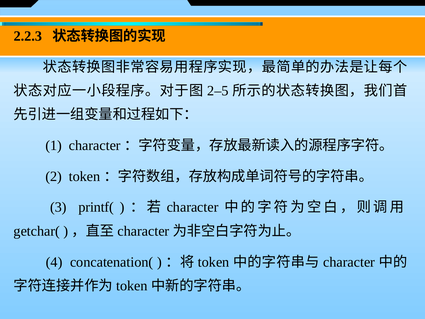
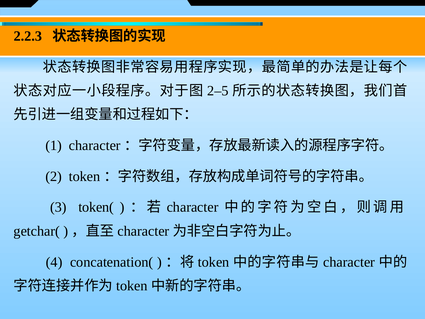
printf(: printf( -> token(
